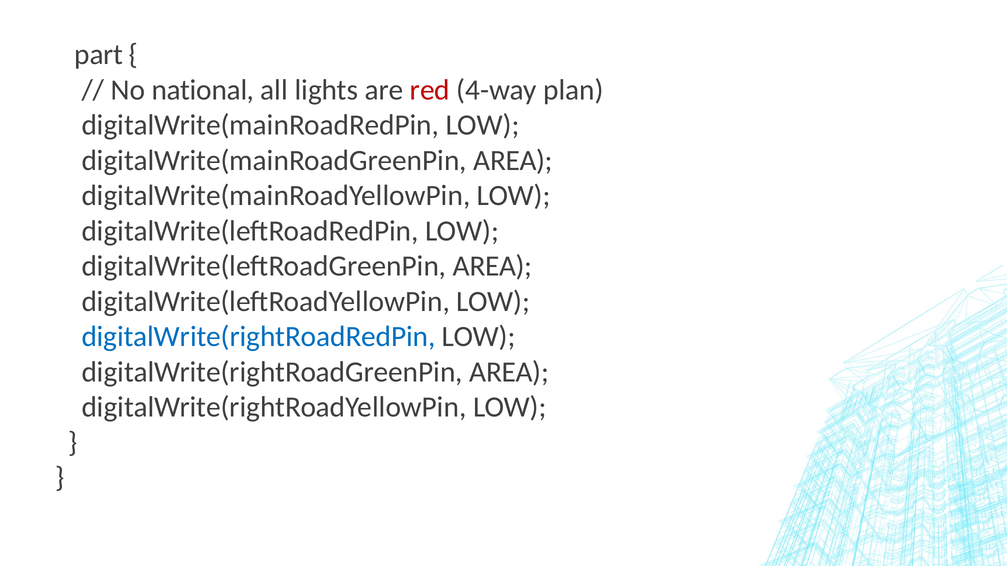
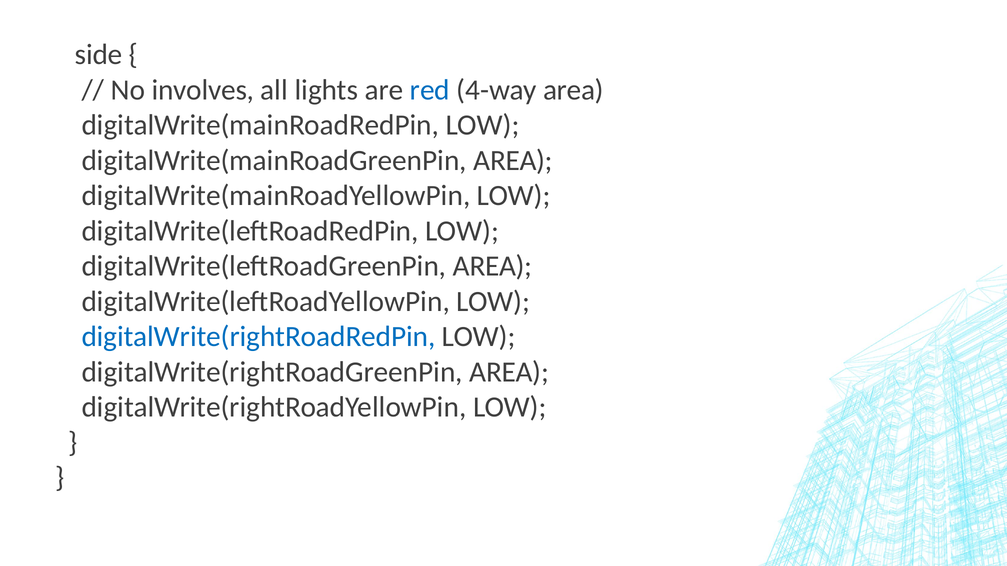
part: part -> side
national: national -> involves
red colour: red -> blue
4-way plan: plan -> area
